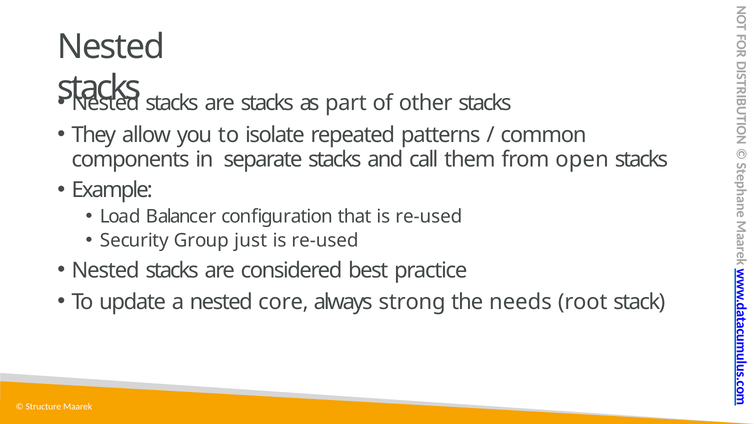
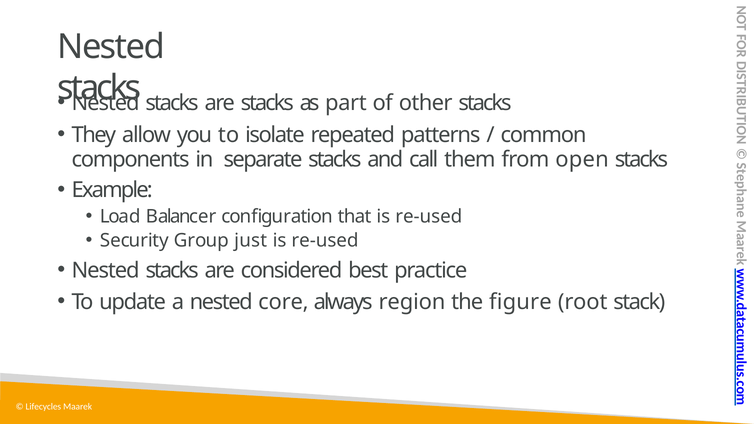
strong: strong -> region
needs: needs -> figure
Structure: Structure -> Lifecycles
